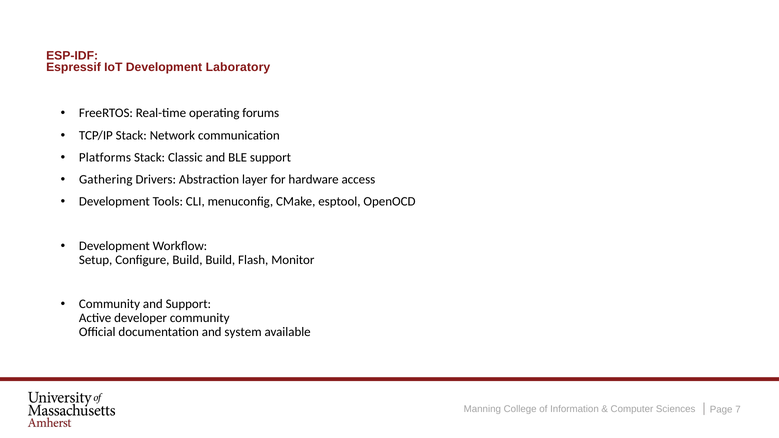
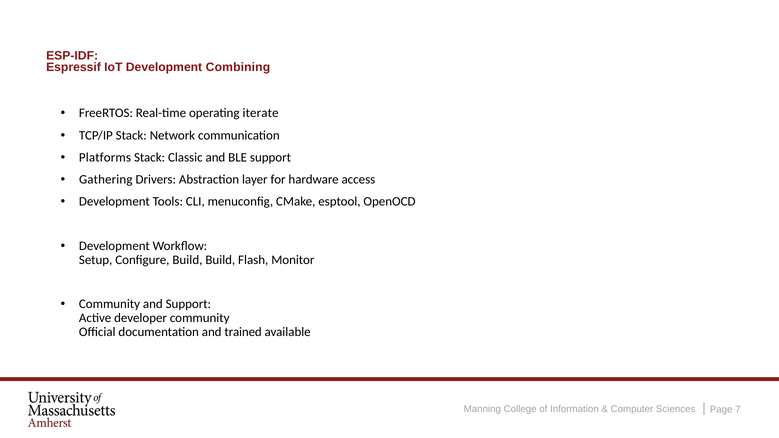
Laboratory: Laboratory -> Combining
forums: forums -> iterate
system: system -> trained
